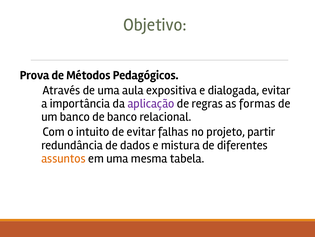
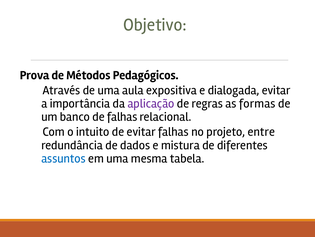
de banco: banco -> falhas
partir: partir -> entre
assuntos colour: orange -> blue
